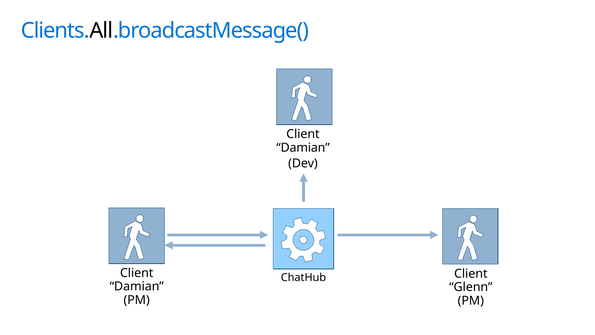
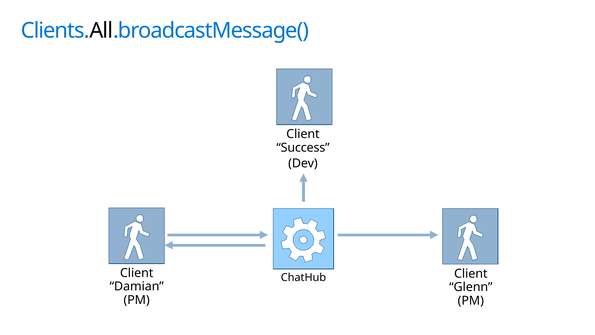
Damian at (303, 147): Damian -> Success
